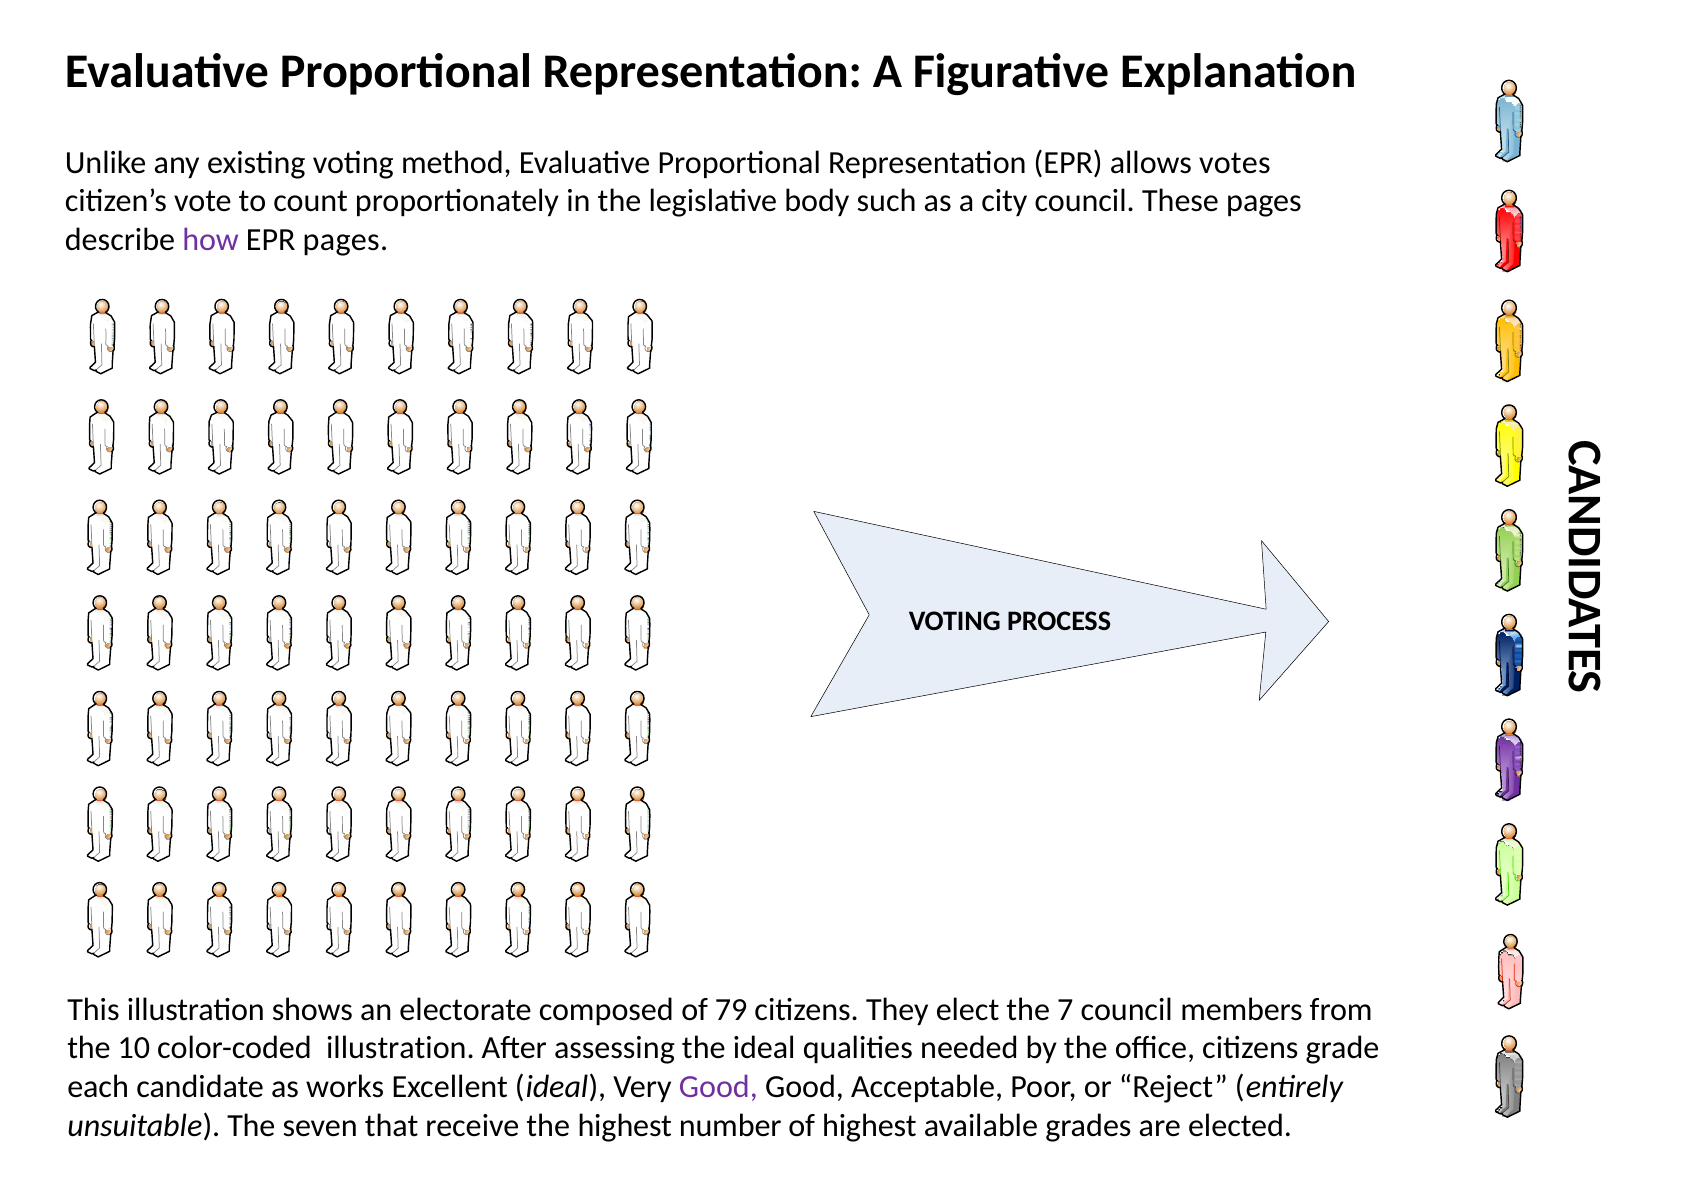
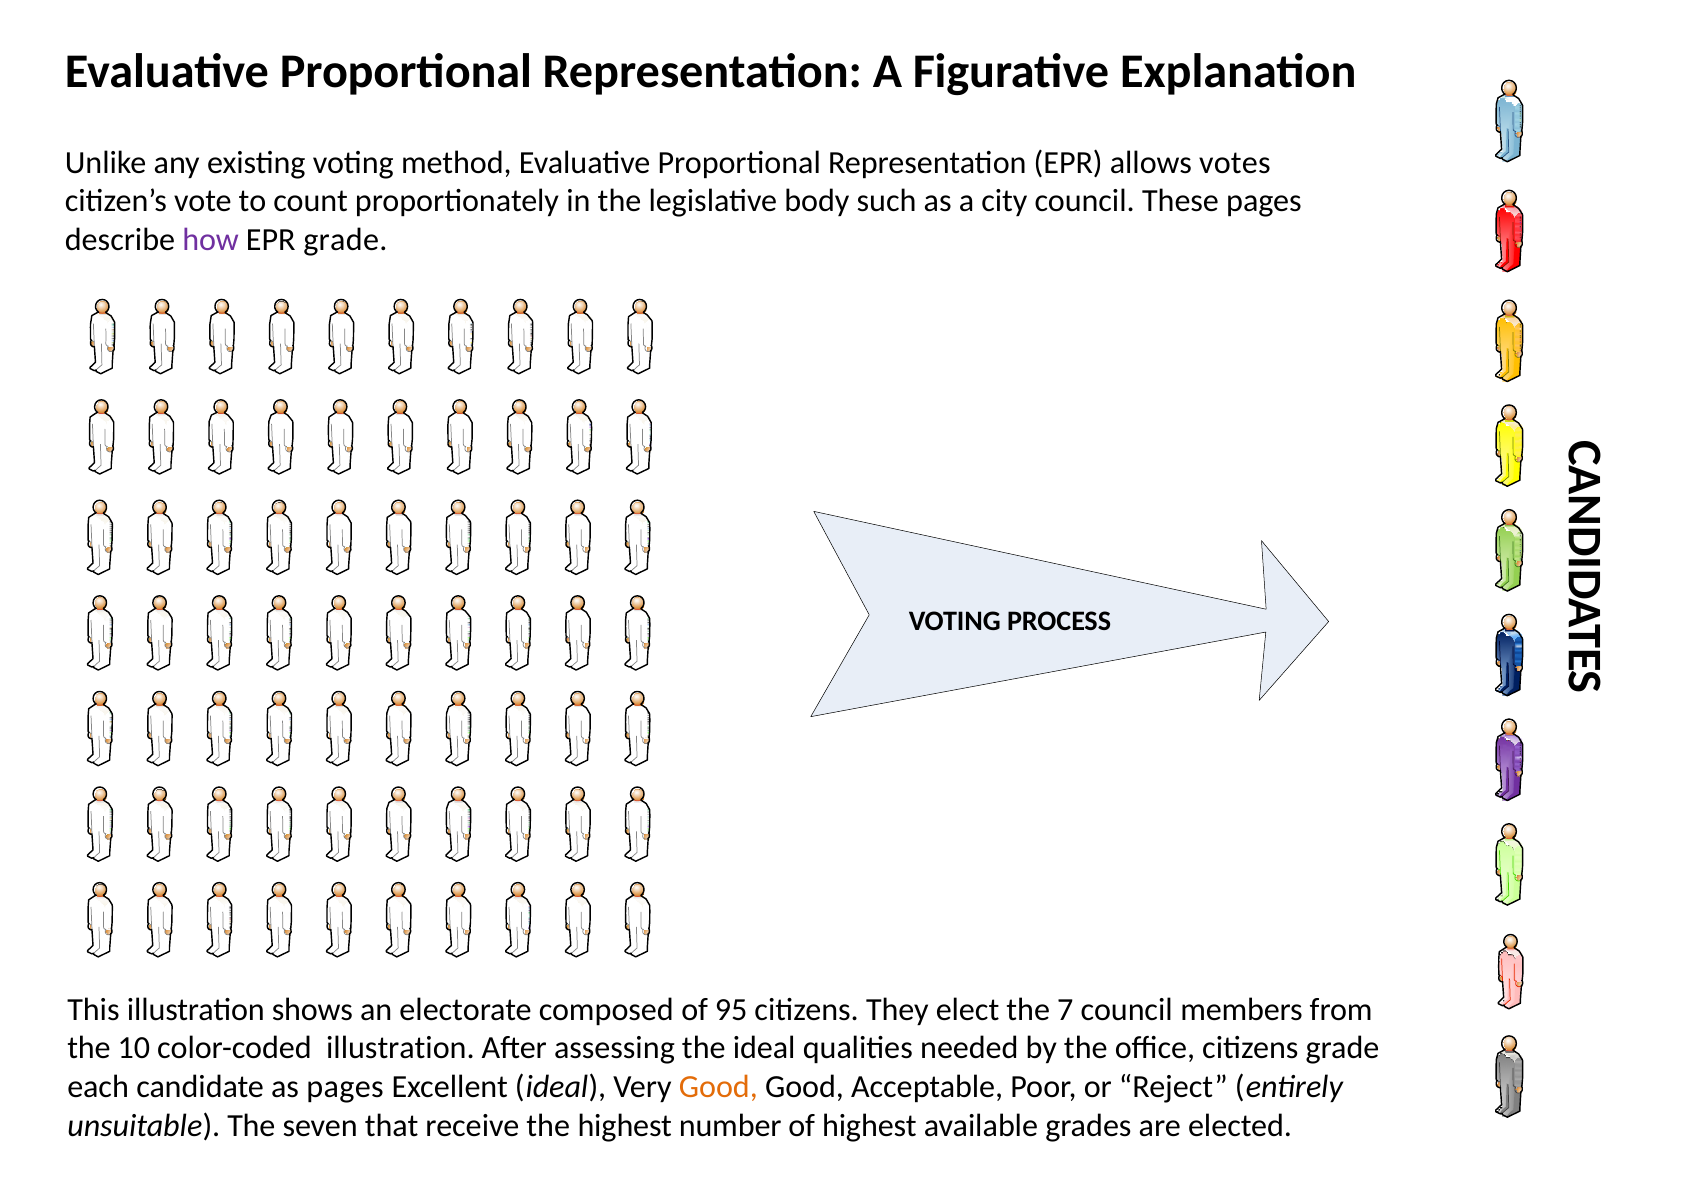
EPR pages: pages -> grade
79: 79 -> 95
as works: works -> pages
Good at (718, 1086) colour: purple -> orange
